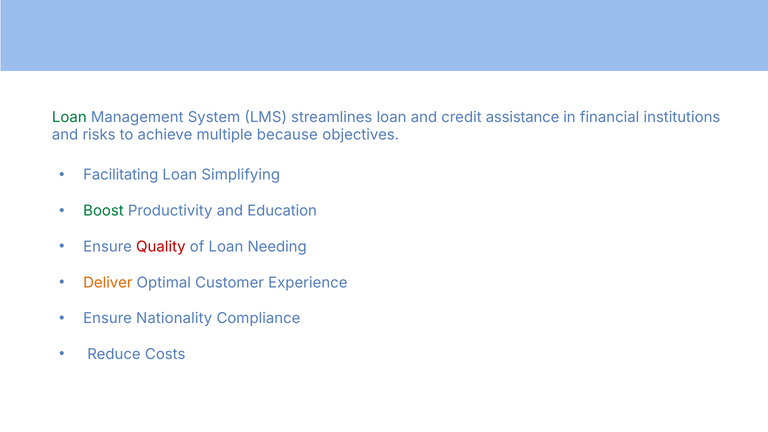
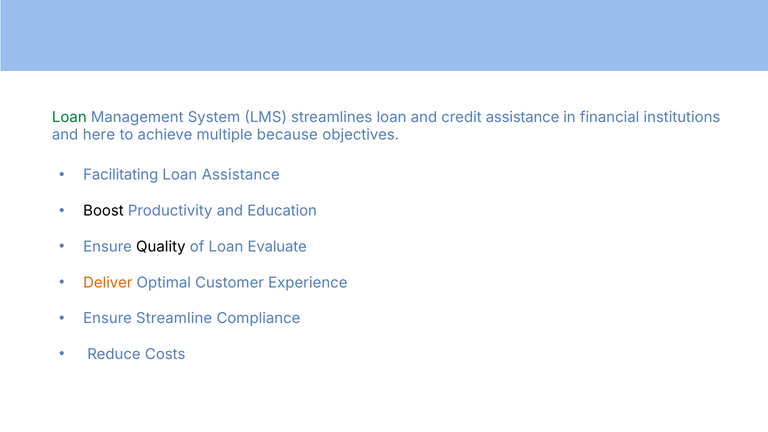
risks: risks -> here
Loan Simplifying: Simplifying -> Assistance
Boost colour: green -> black
Quality colour: red -> black
Needing: Needing -> Evaluate
Nationality: Nationality -> Streamline
